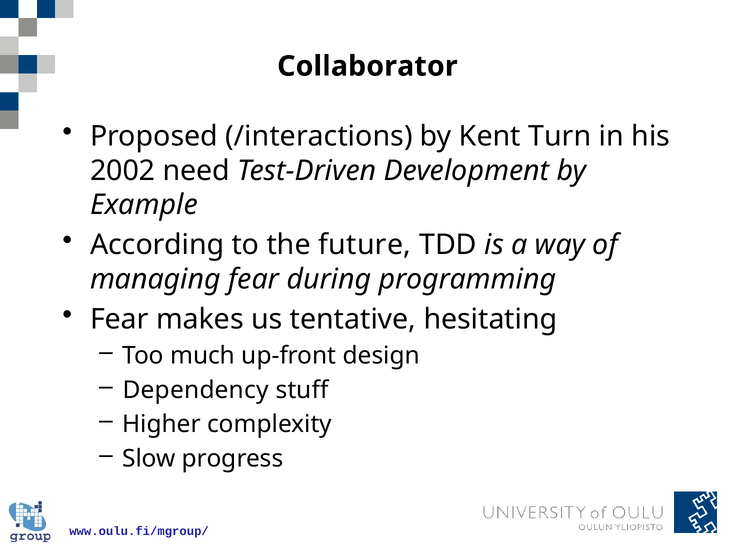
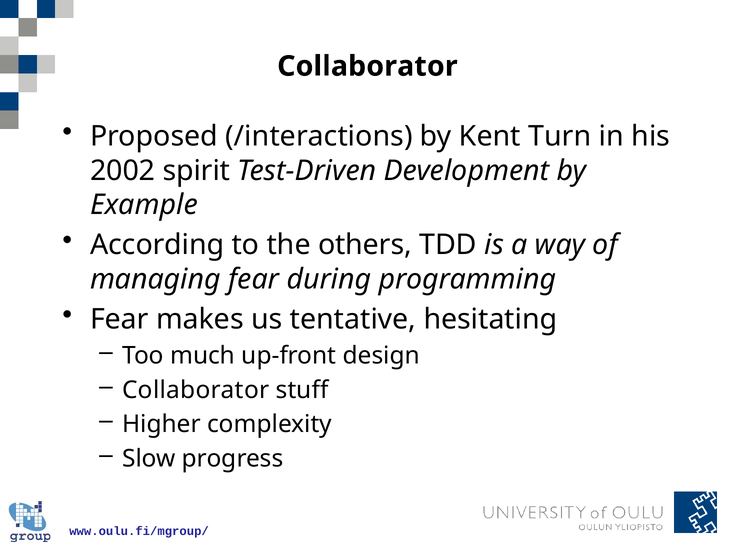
need: need -> spirit
future: future -> others
Dependency at (196, 390): Dependency -> Collaborator
